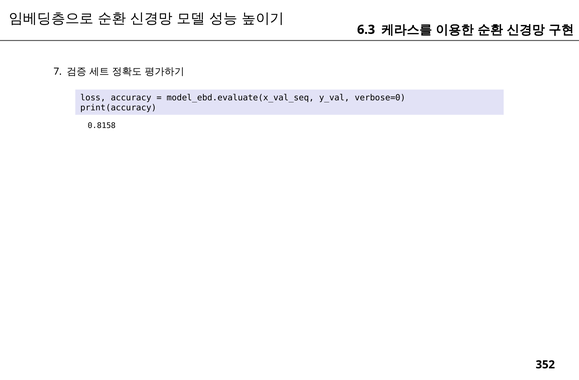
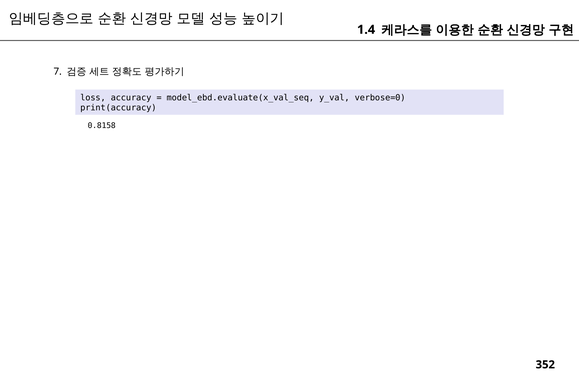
6.3: 6.3 -> 1.4
